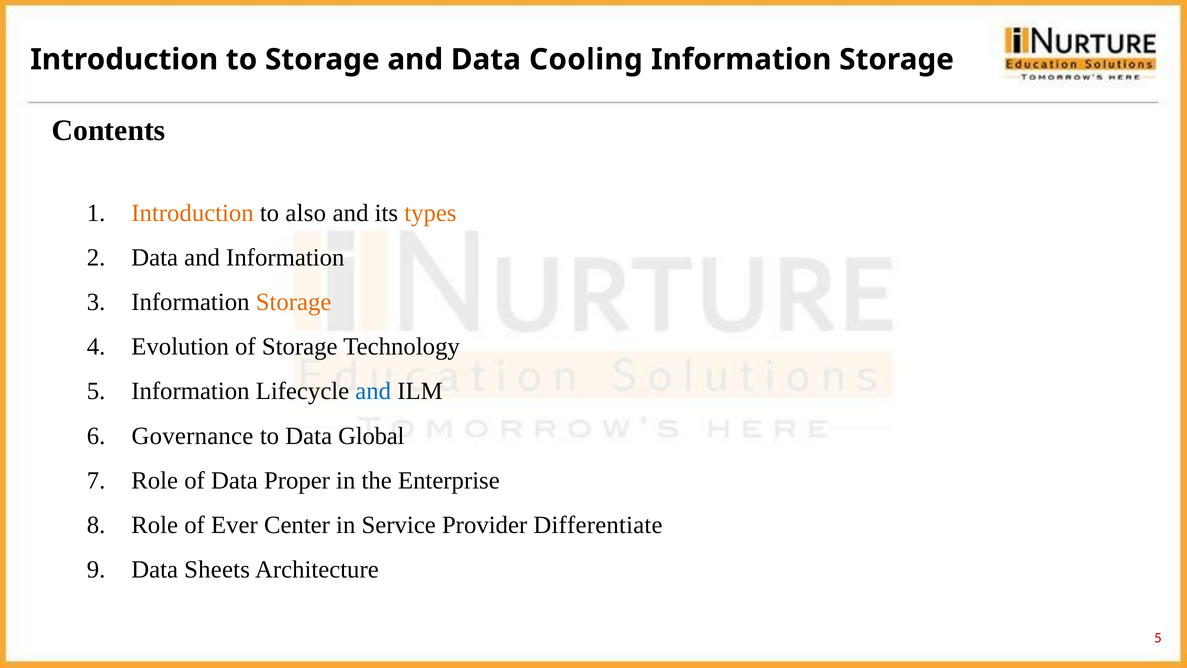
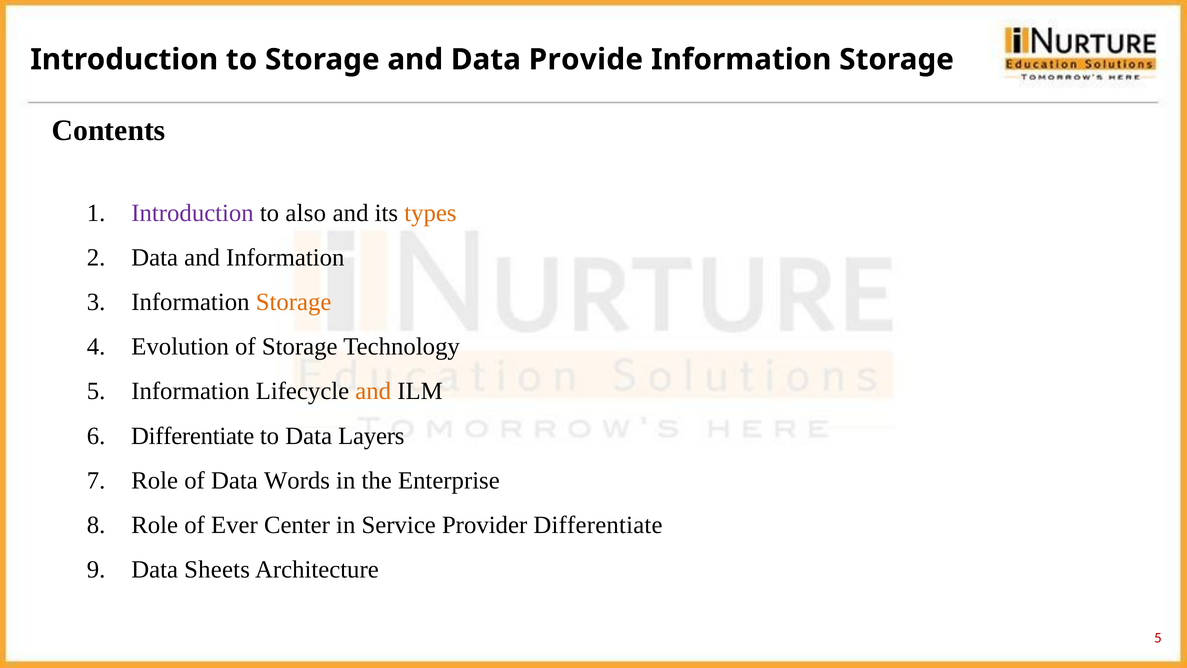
Cooling: Cooling -> Provide
Introduction at (193, 213) colour: orange -> purple
and at (373, 391) colour: blue -> orange
Governance at (192, 436): Governance -> Differentiate
Global: Global -> Layers
Proper: Proper -> Words
